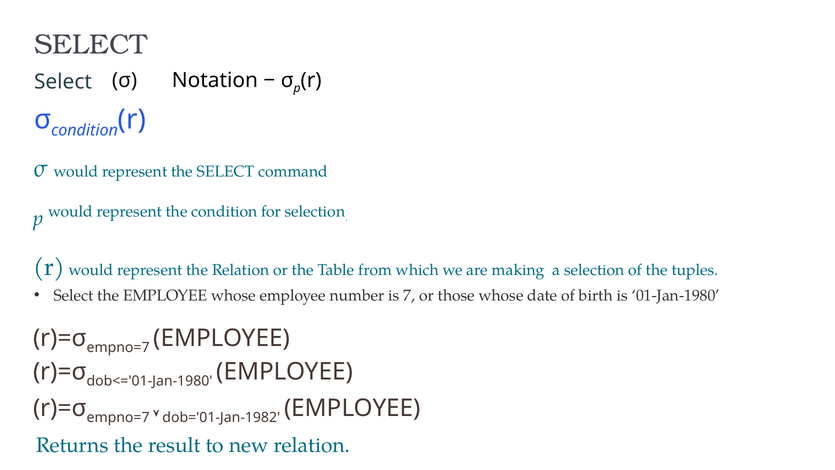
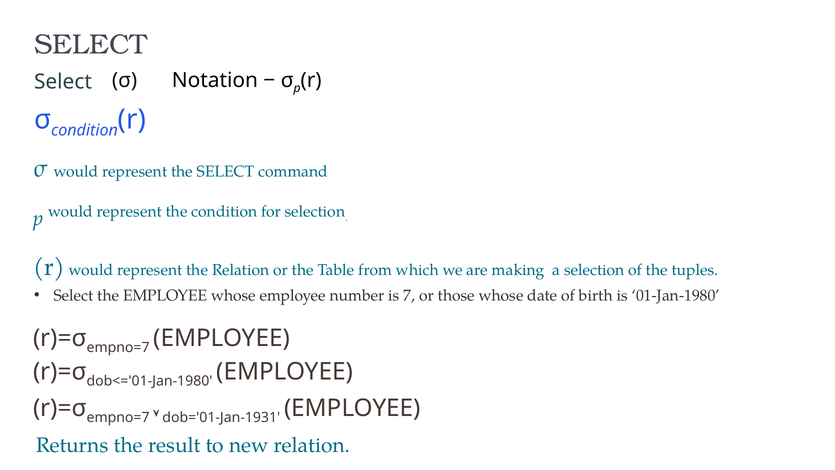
dob='01-Jan-1982: dob='01-Jan-1982 -> dob='01-Jan-1931
